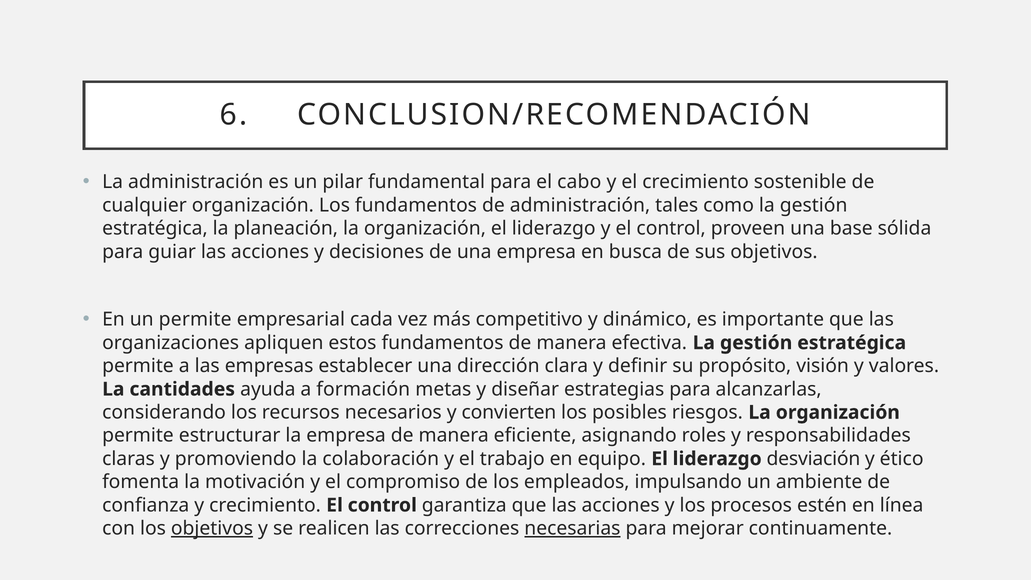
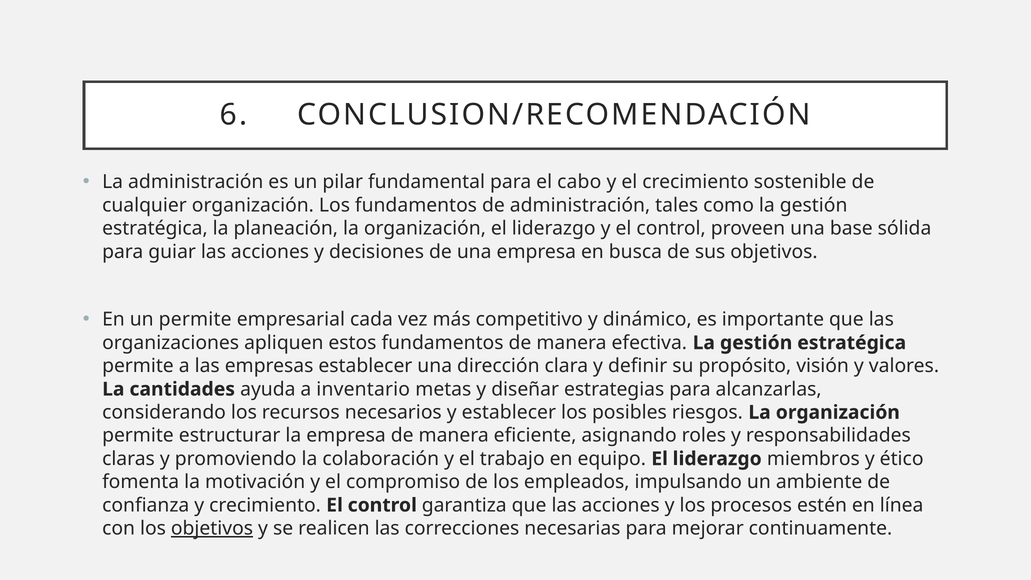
formación: formación -> inventario
y convierten: convierten -> establecer
desviación: desviación -> miembros
necesarias underline: present -> none
